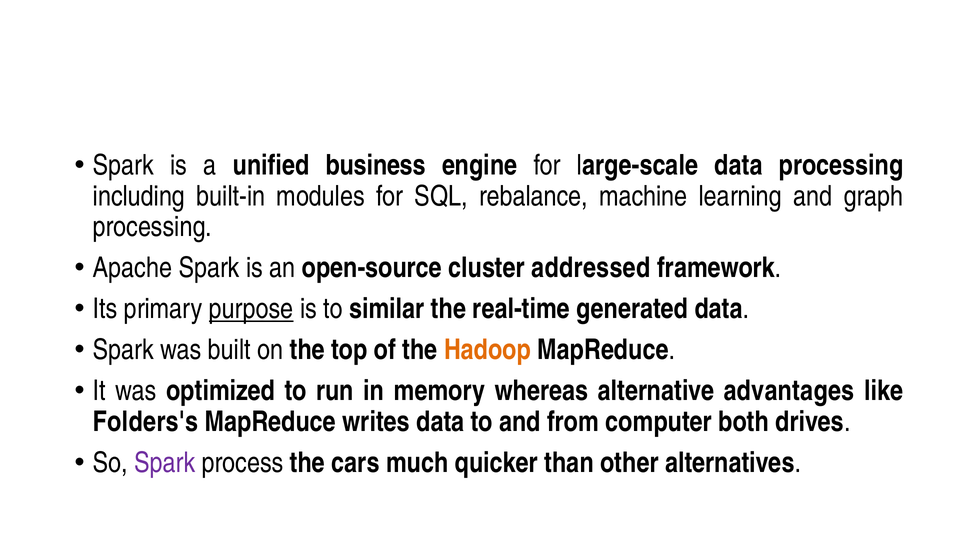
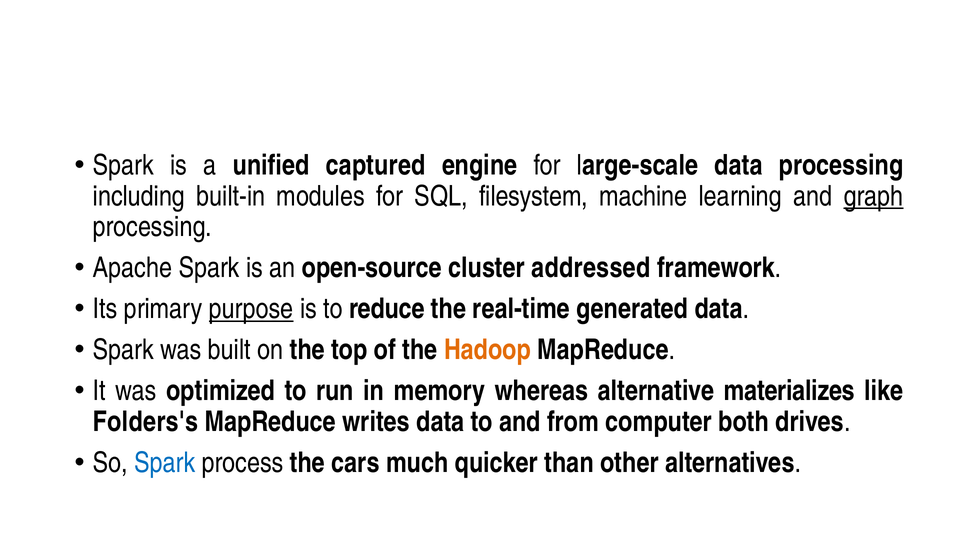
business: business -> captured
rebalance: rebalance -> filesystem
graph underline: none -> present
similar: similar -> reduce
advantages: advantages -> materializes
Spark at (165, 463) colour: purple -> blue
